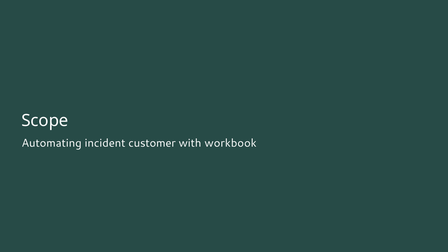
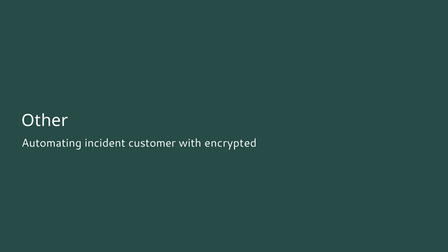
Scope: Scope -> Other
workbook: workbook -> encrypted
